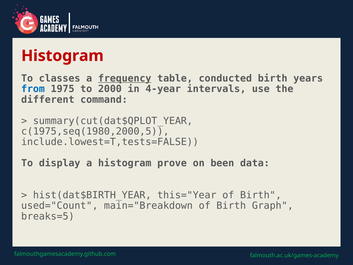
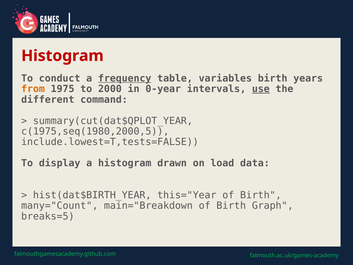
classes: classes -> conduct
conducted: conducted -> variables
from colour: blue -> orange
4-year: 4-year -> 0-year
use underline: none -> present
prove: prove -> drawn
been: been -> load
used="Count: used="Count -> many="Count
